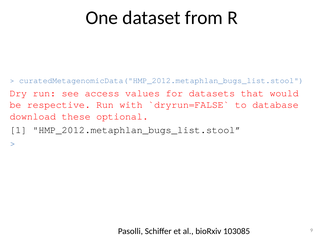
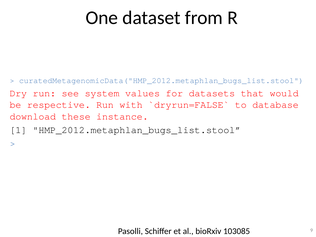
access: access -> system
optional: optional -> instance
